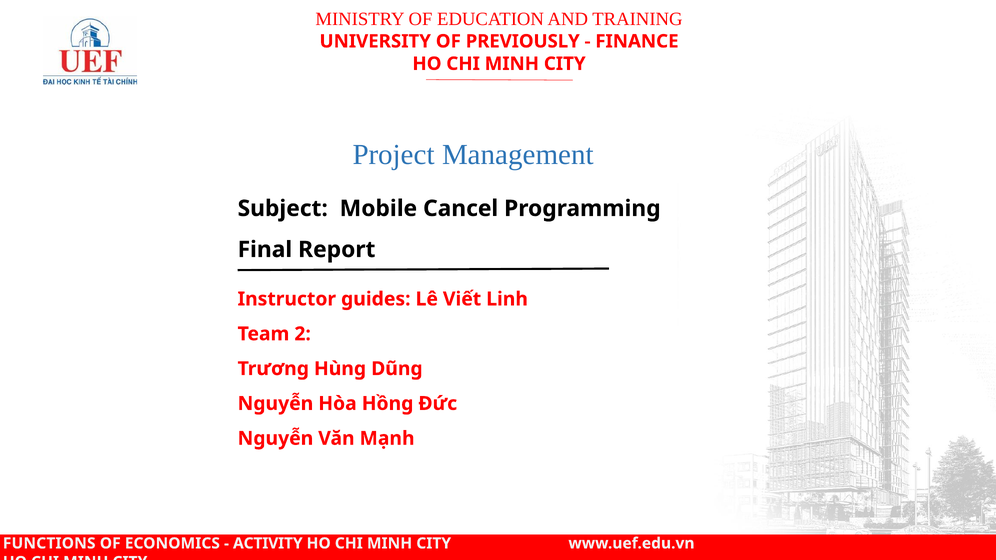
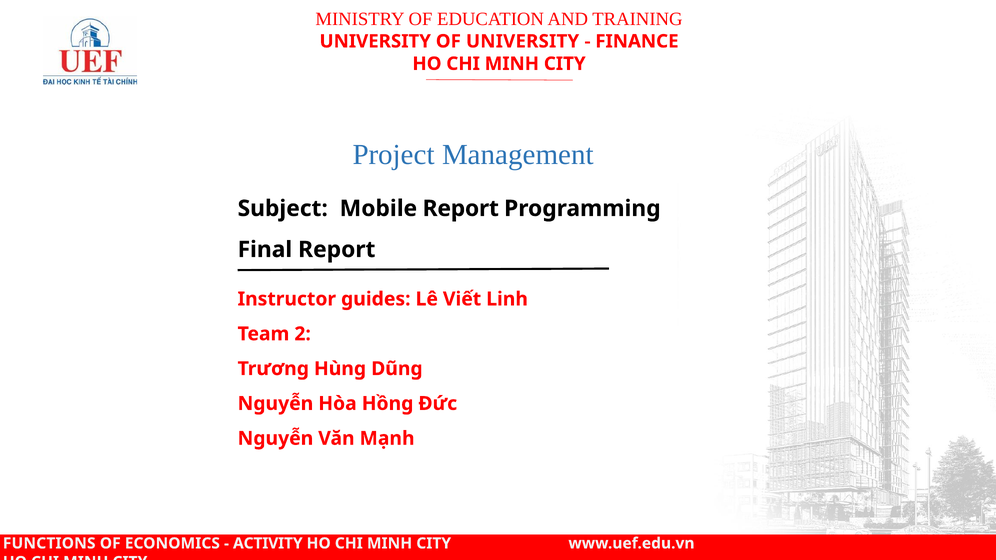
OF PREVIOUSLY: PREVIOUSLY -> UNIVERSITY
Mobile Cancel: Cancel -> Report
